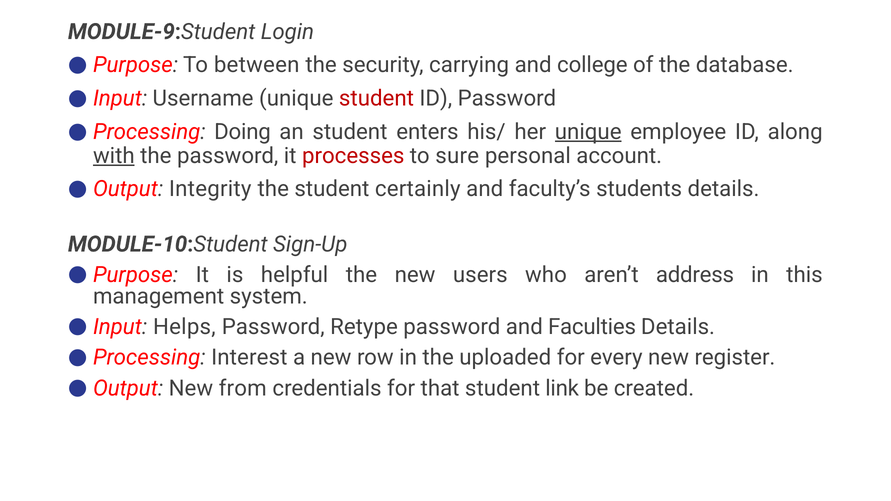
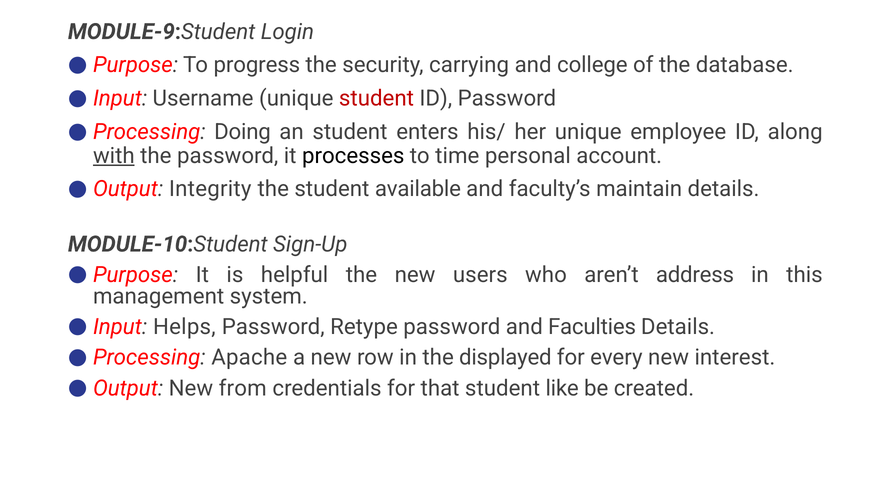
between: between -> progress
unique at (588, 132) underline: present -> none
processes colour: red -> black
sure: sure -> time
certainly: certainly -> available
students: students -> maintain
Interest: Interest -> Apache
uploaded: uploaded -> displayed
register: register -> interest
link: link -> like
